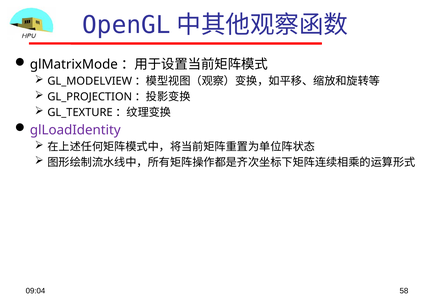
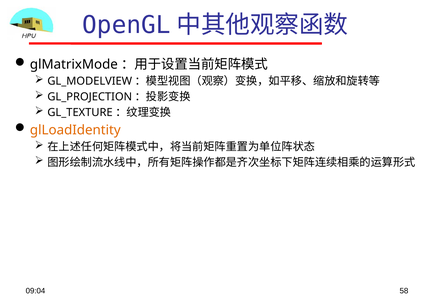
glLoadIdentity colour: purple -> orange
